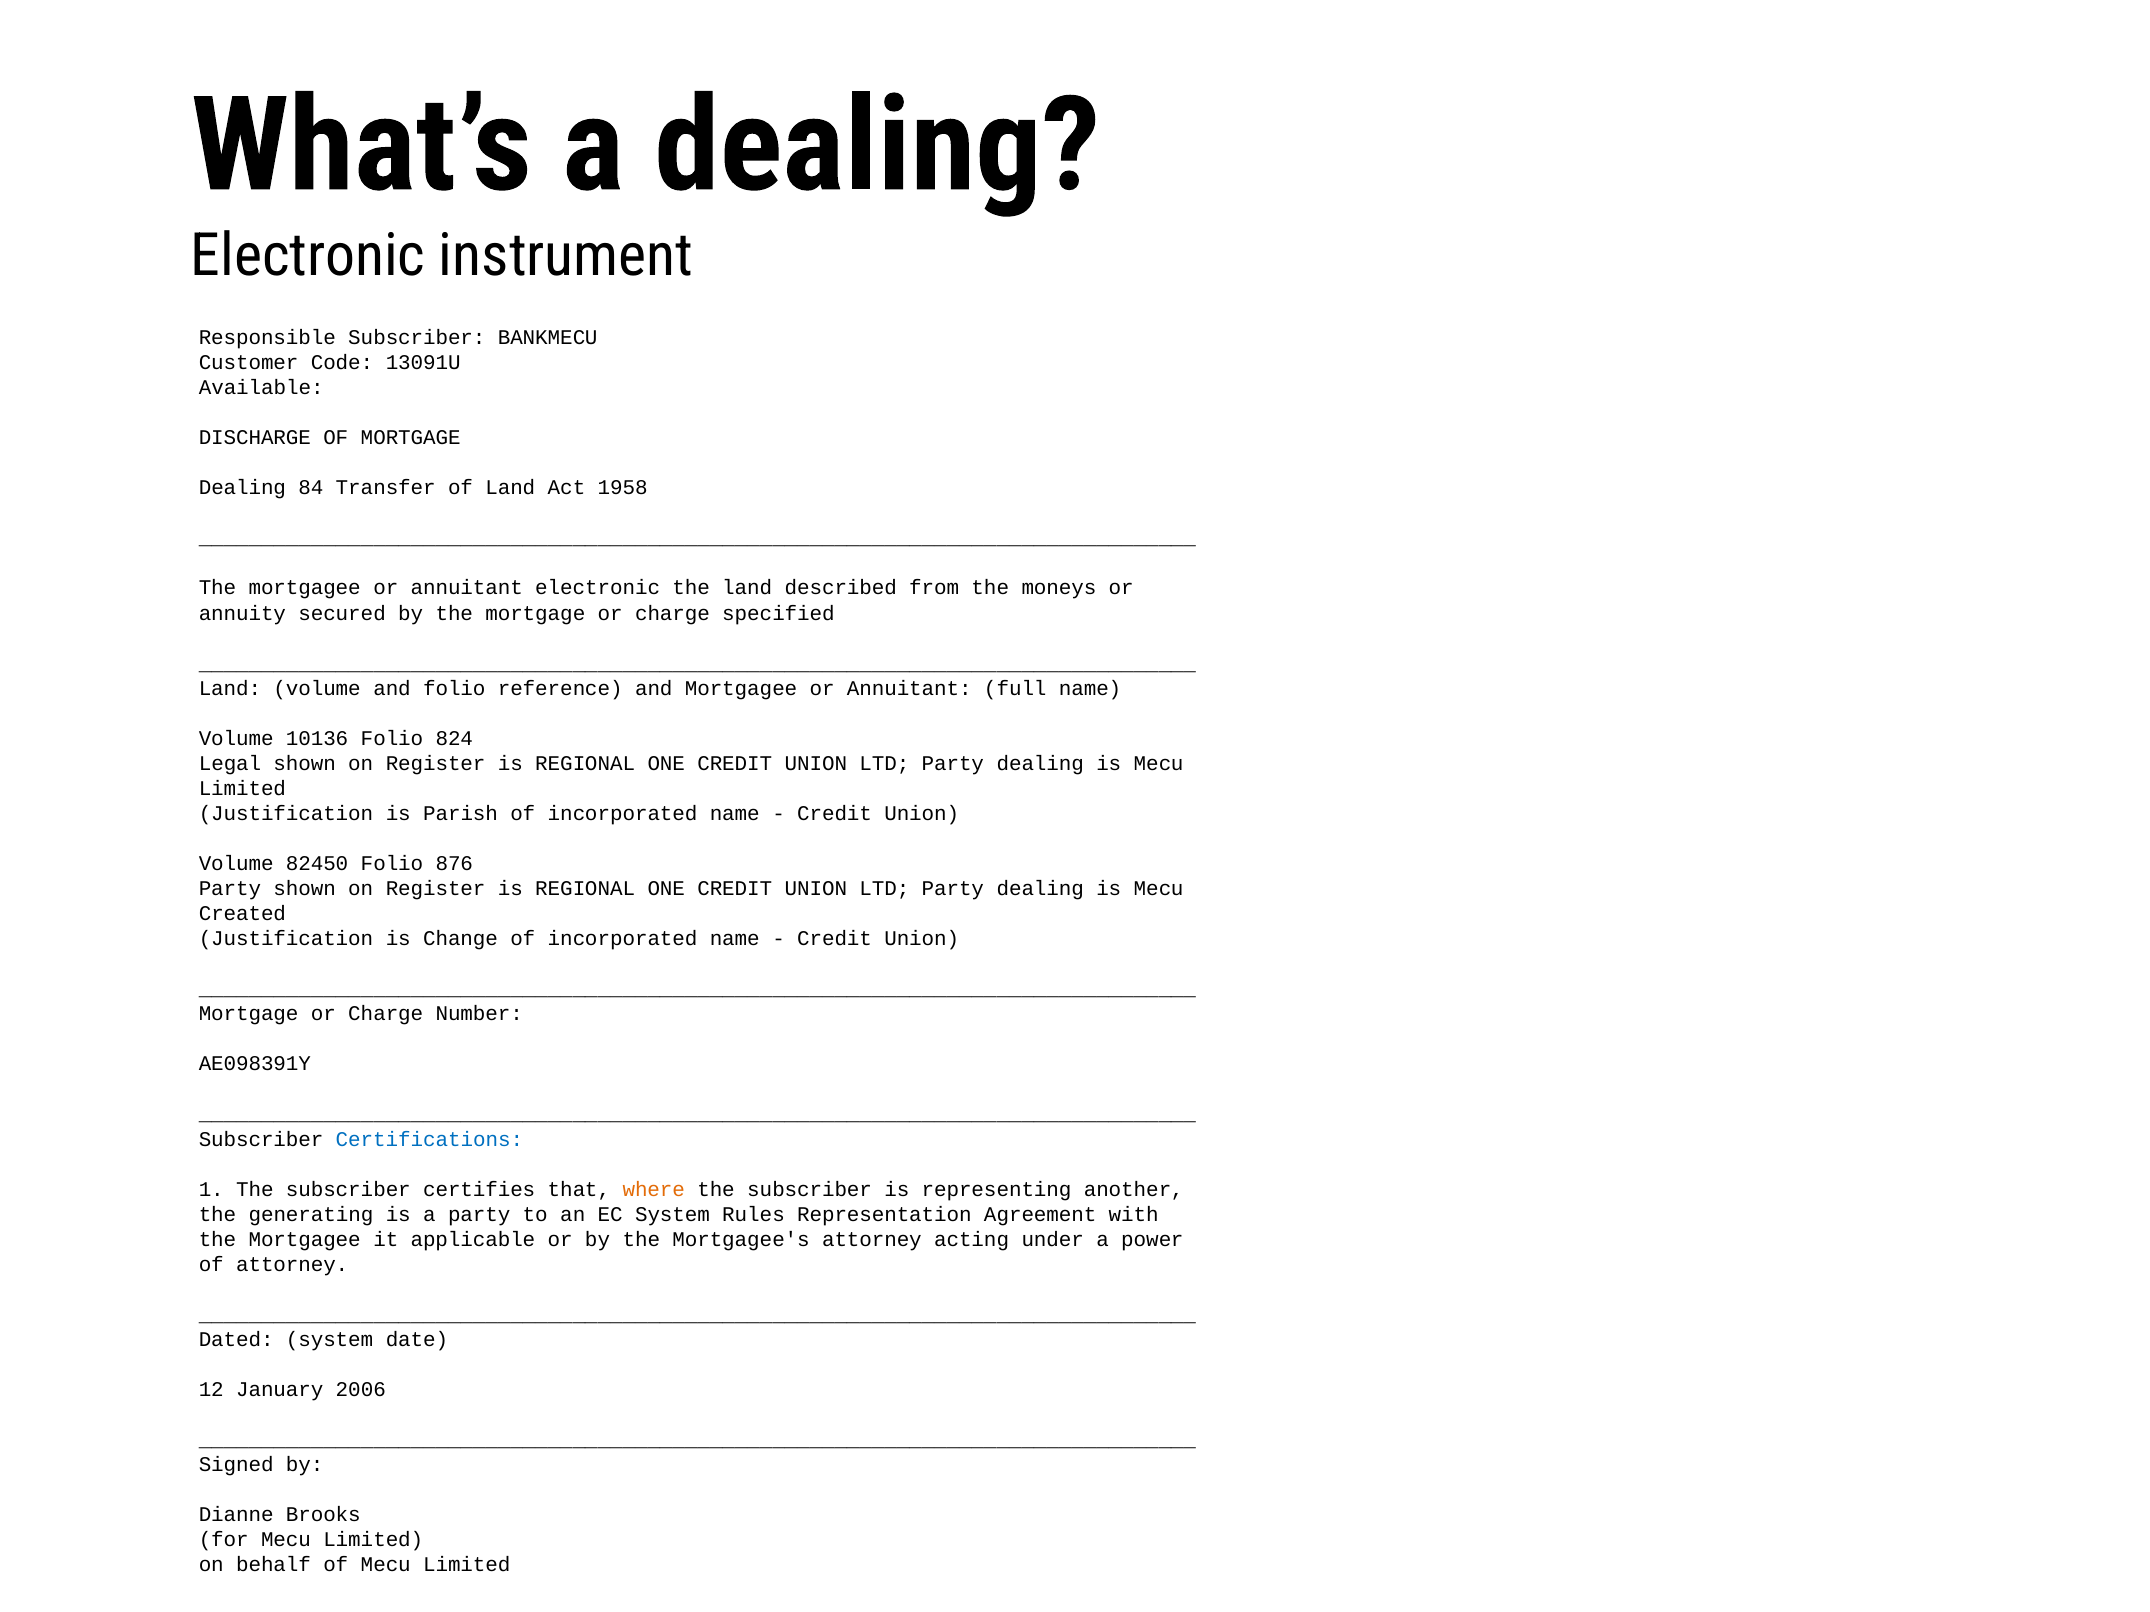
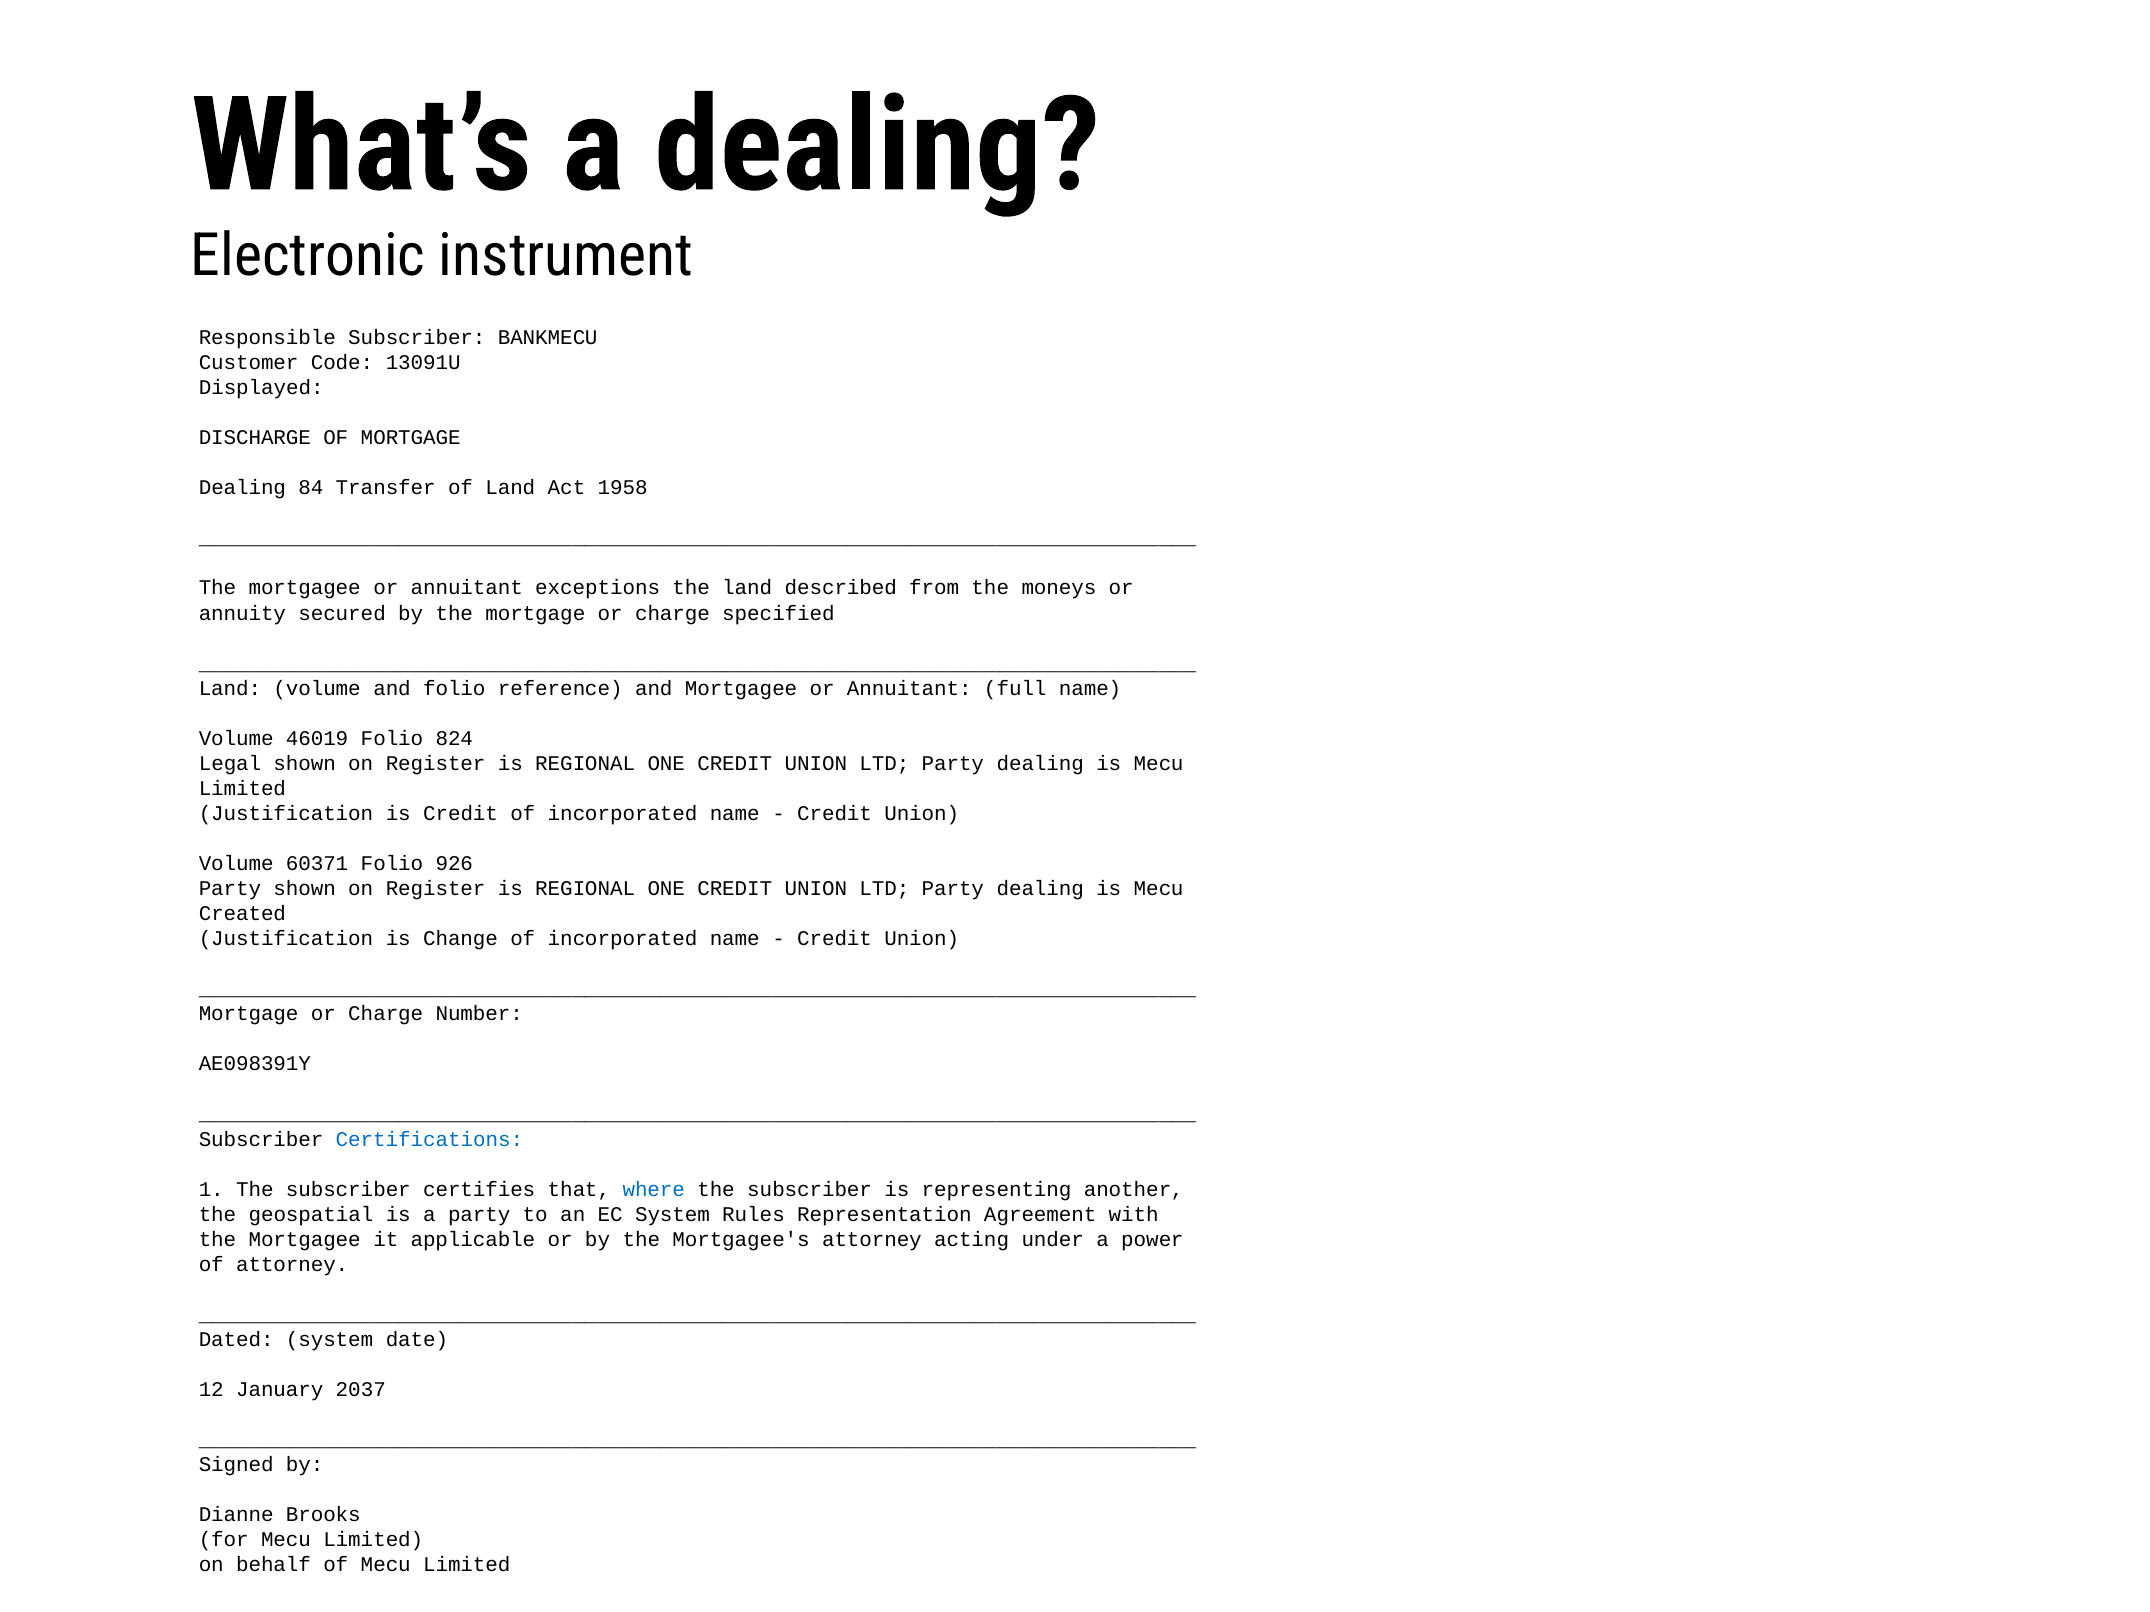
Available: Available -> Displayed
annuitant electronic: electronic -> exceptions
10136: 10136 -> 46019
is Parish: Parish -> Credit
82450: 82450 -> 60371
876: 876 -> 926
where colour: orange -> blue
generating: generating -> geospatial
2006: 2006 -> 2037
